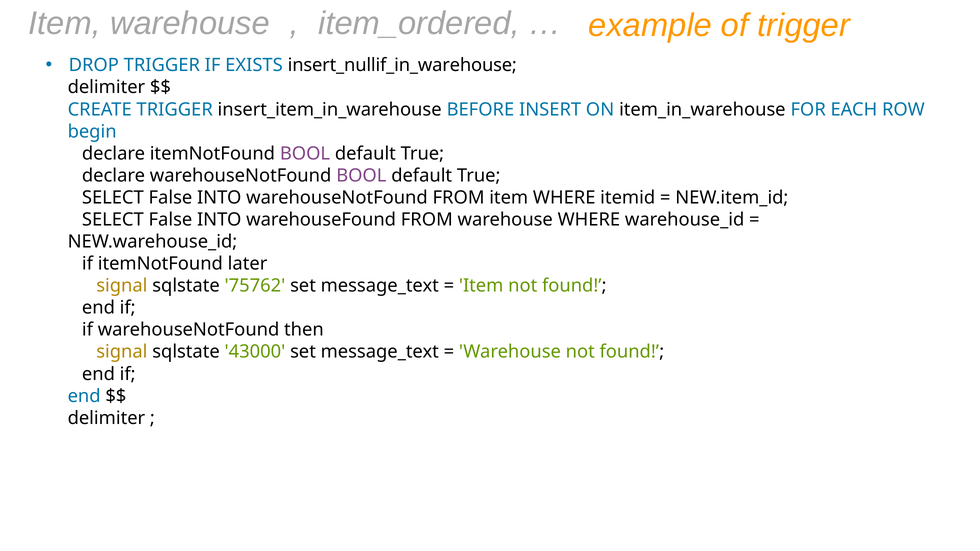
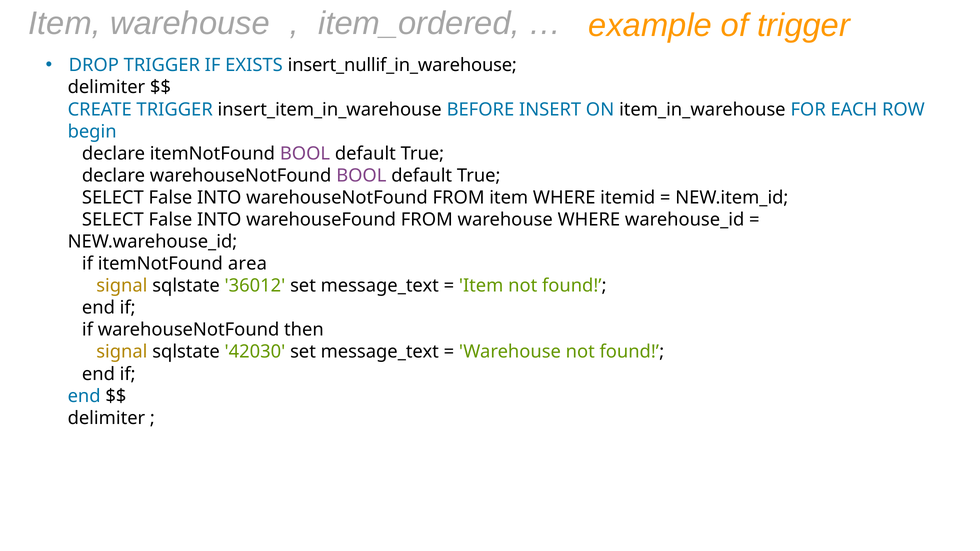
later: later -> area
75762: 75762 -> 36012
43000: 43000 -> 42030
